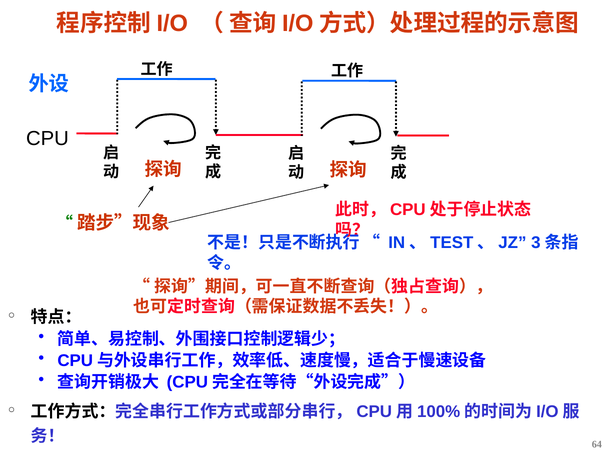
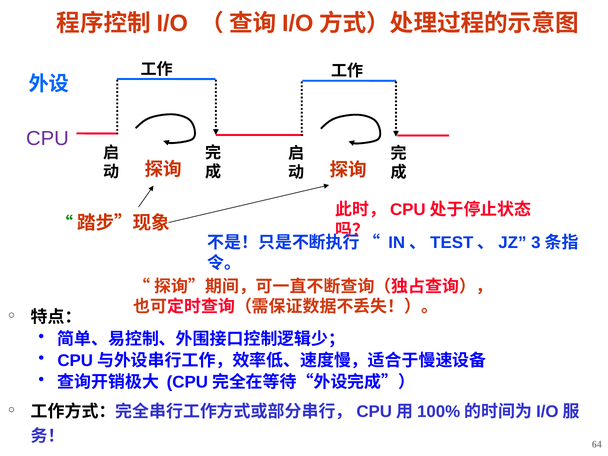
CPU colour: black -> purple
